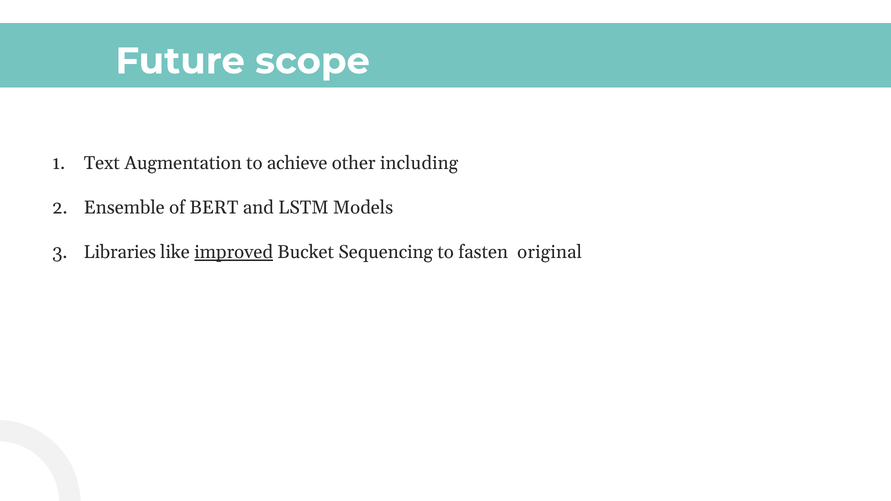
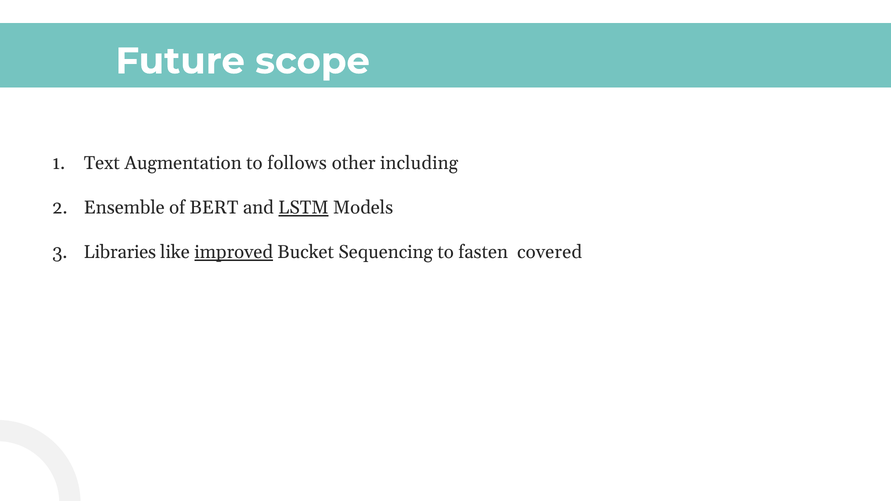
achieve: achieve -> follows
LSTM underline: none -> present
original: original -> covered
